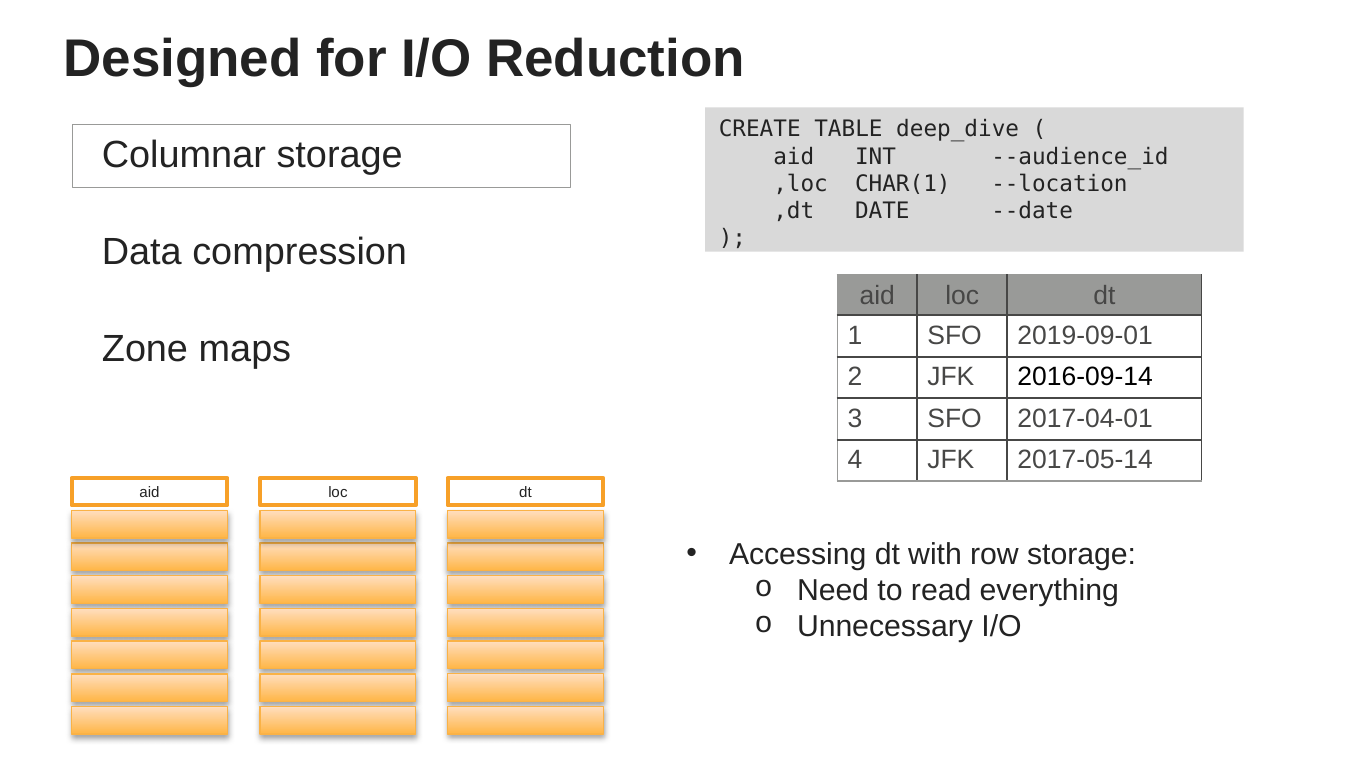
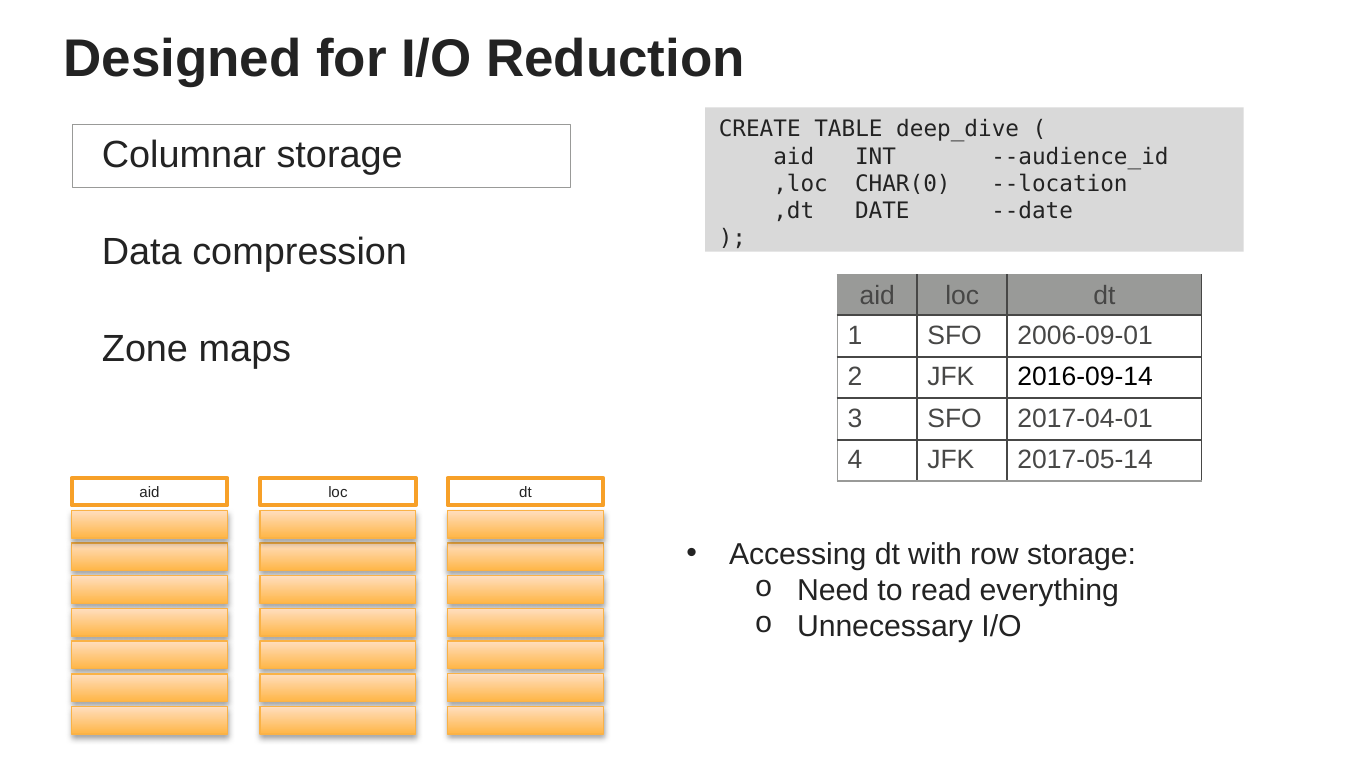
CHAR(1: CHAR(1 -> CHAR(0
2019-09-01: 2019-09-01 -> 2006-09-01
